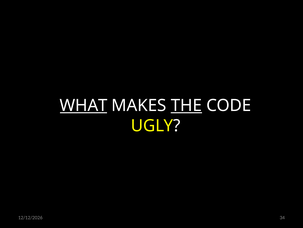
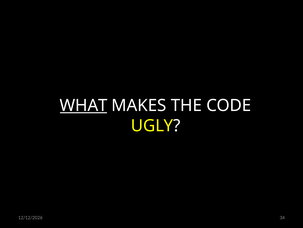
THE underline: present -> none
